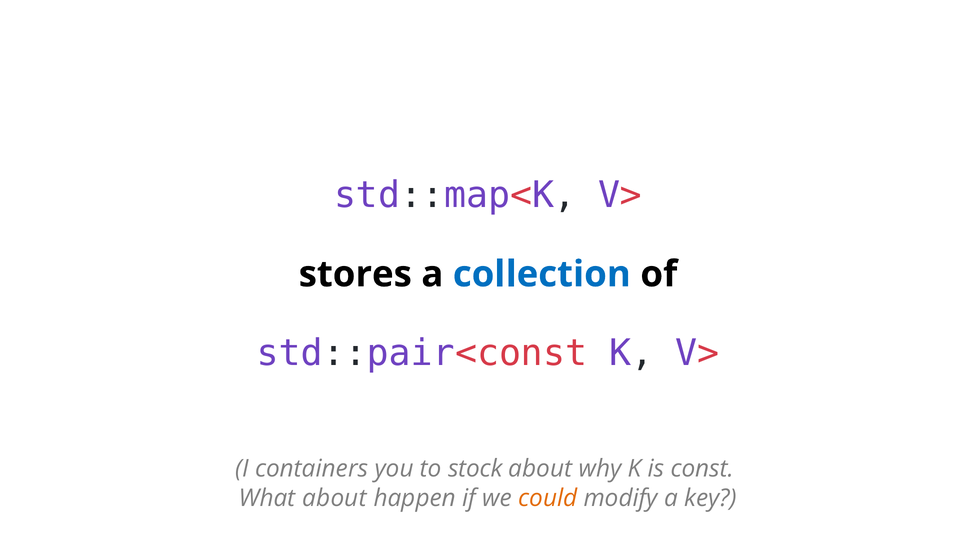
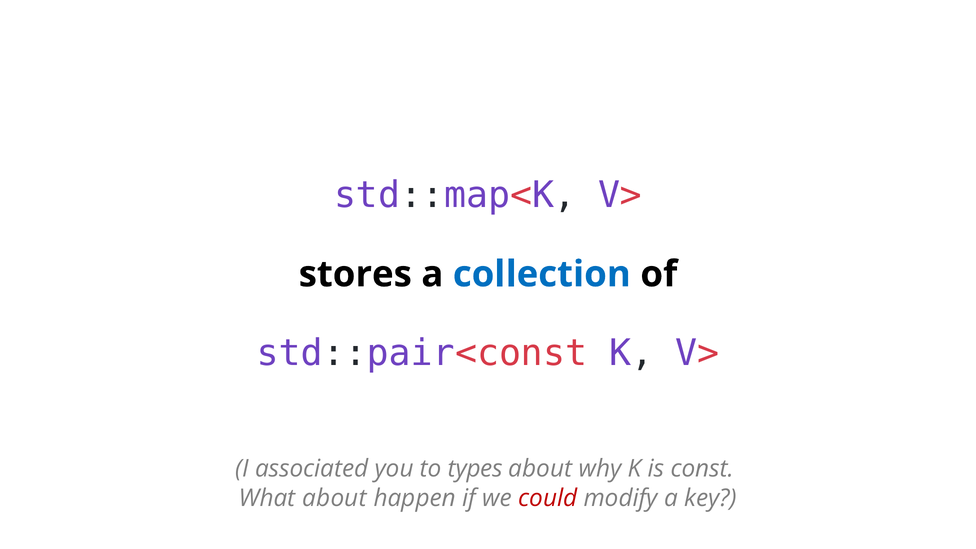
containers: containers -> associated
stock: stock -> types
could colour: orange -> red
